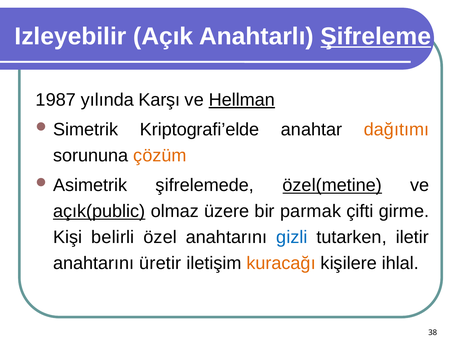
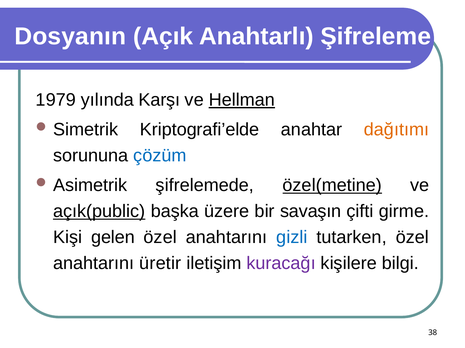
Izleyebilir: Izleyebilir -> Dosyanın
Şifreleme underline: present -> none
1987: 1987 -> 1979
çözüm colour: orange -> blue
olmaz: olmaz -> başka
parmak: parmak -> savaşın
belirli: belirli -> gelen
tutarken iletir: iletir -> özel
kuracağı colour: orange -> purple
ihlal: ihlal -> bilgi
